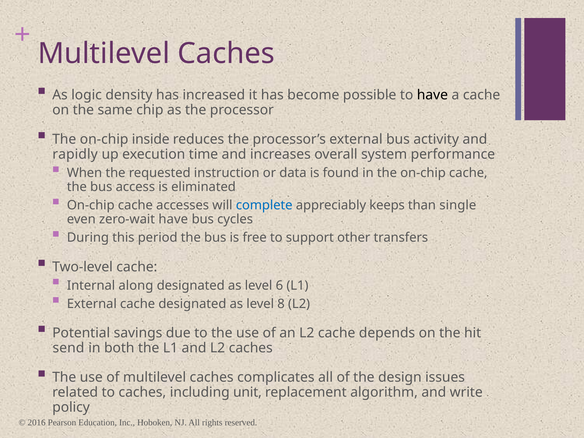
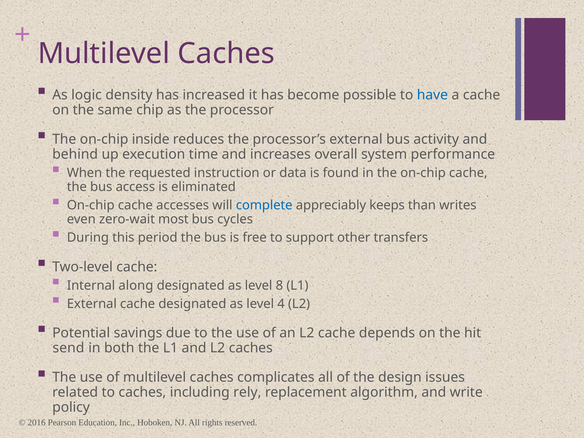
have at (432, 95) colour: black -> blue
rapidly: rapidly -> behind
single: single -> writes
zero-wait have: have -> most
6: 6 -> 8
8: 8 -> 4
unit: unit -> rely
